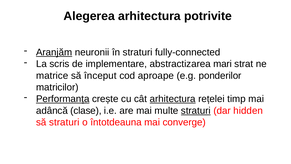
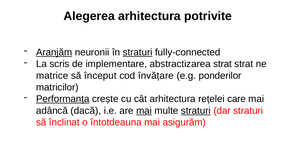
straturi at (138, 52) underline: none -> present
abstractizarea mari: mari -> strat
aproape: aproape -> învățare
arhitectura at (173, 99) underline: present -> none
timp: timp -> care
clase: clase -> dacă
mai at (144, 110) underline: none -> present
dar hidden: hidden -> straturi
să straturi: straturi -> înclinat
converge: converge -> asigurăm
